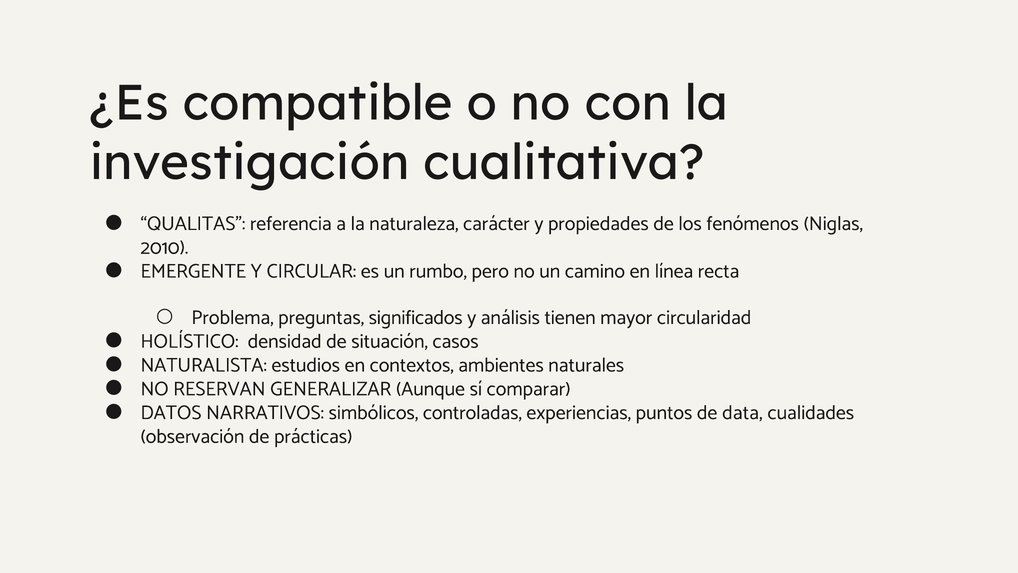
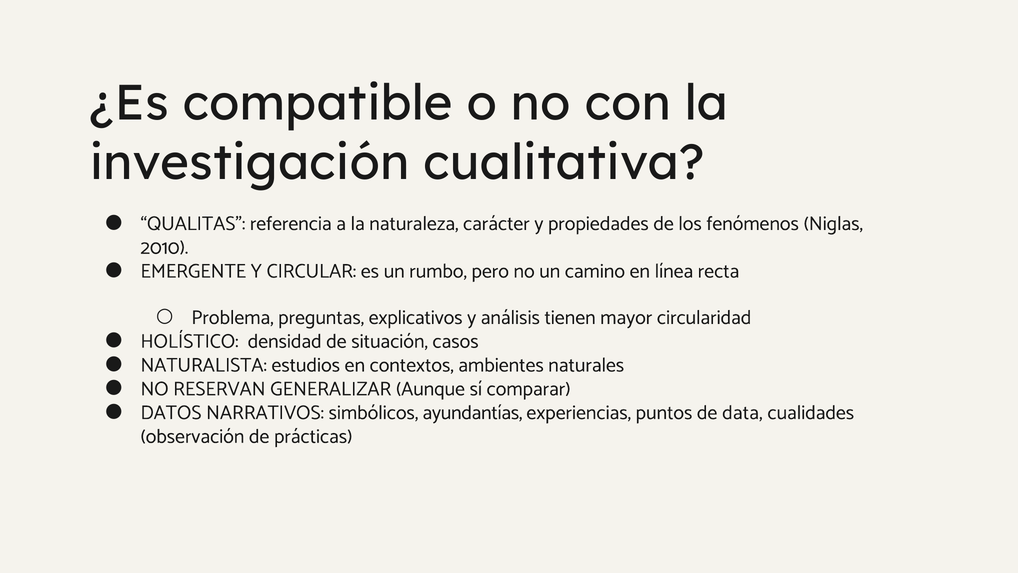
significados: significados -> explicativos
controladas: controladas -> ayundantías
